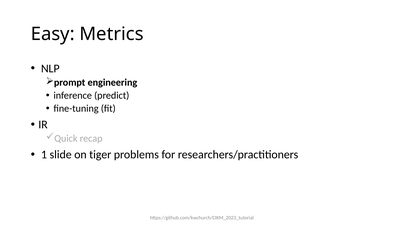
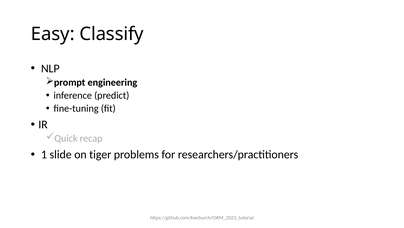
Metrics: Metrics -> Classify
